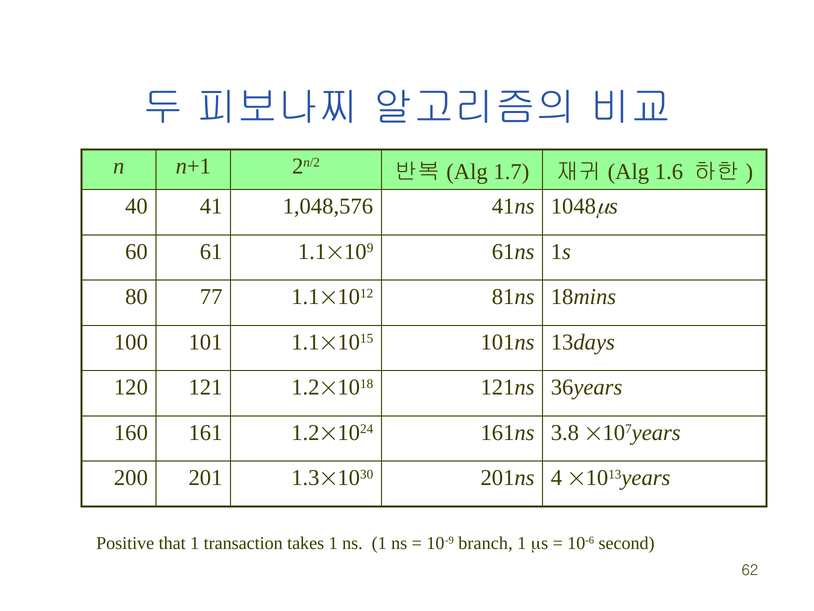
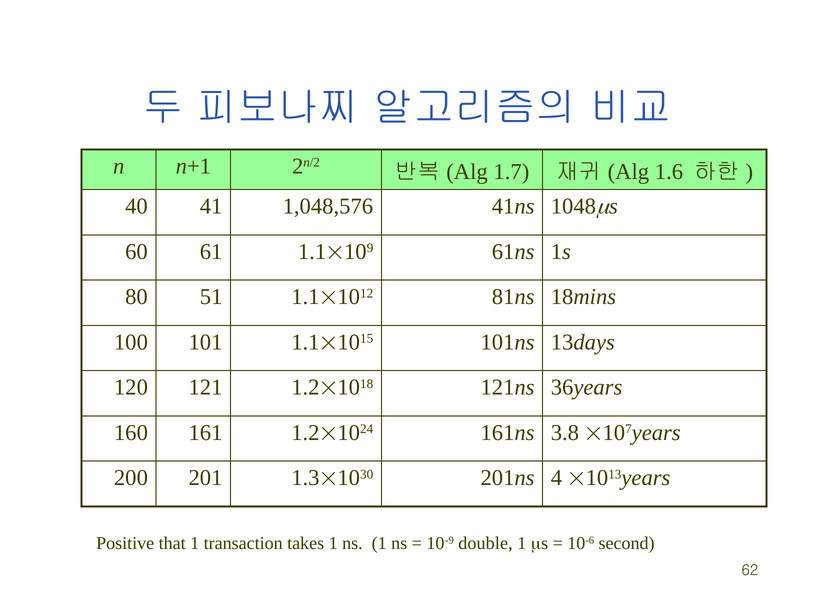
77: 77 -> 51
branch: branch -> double
